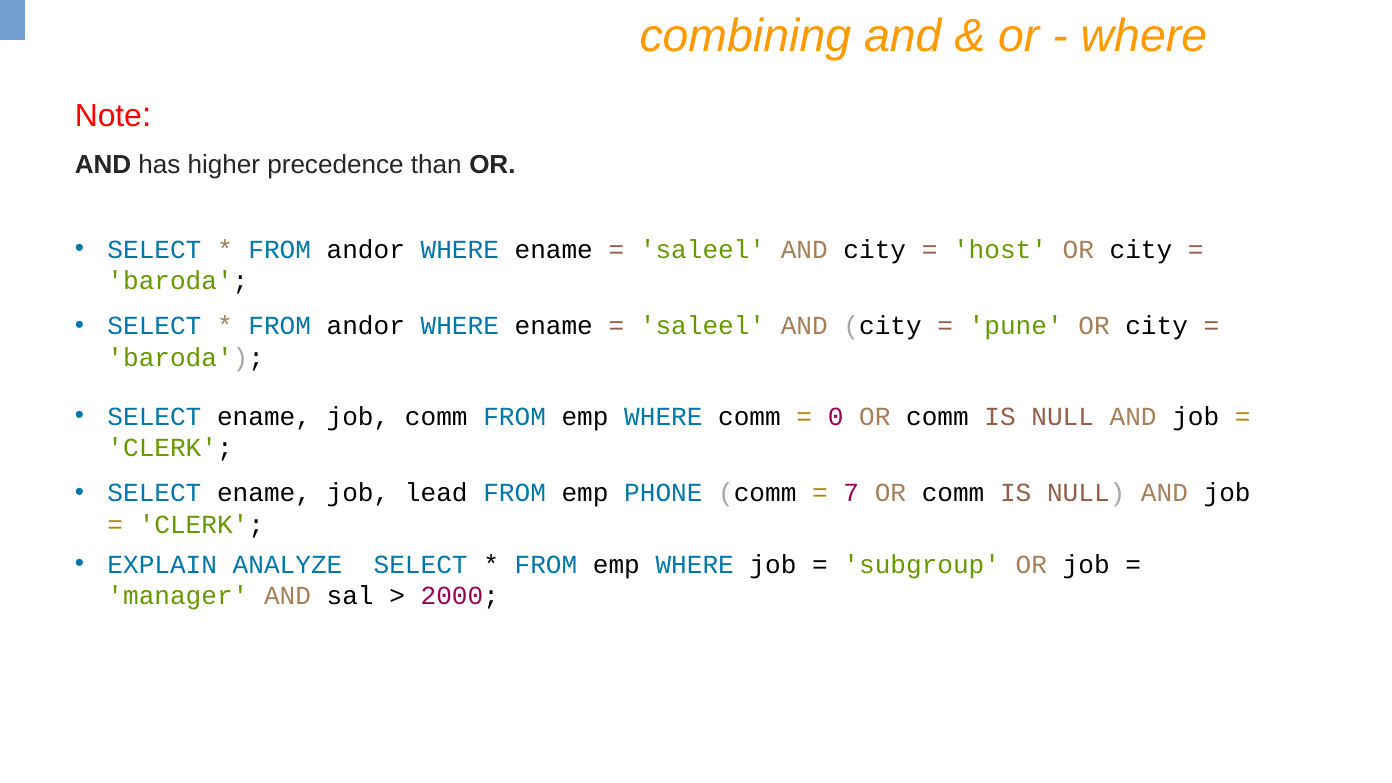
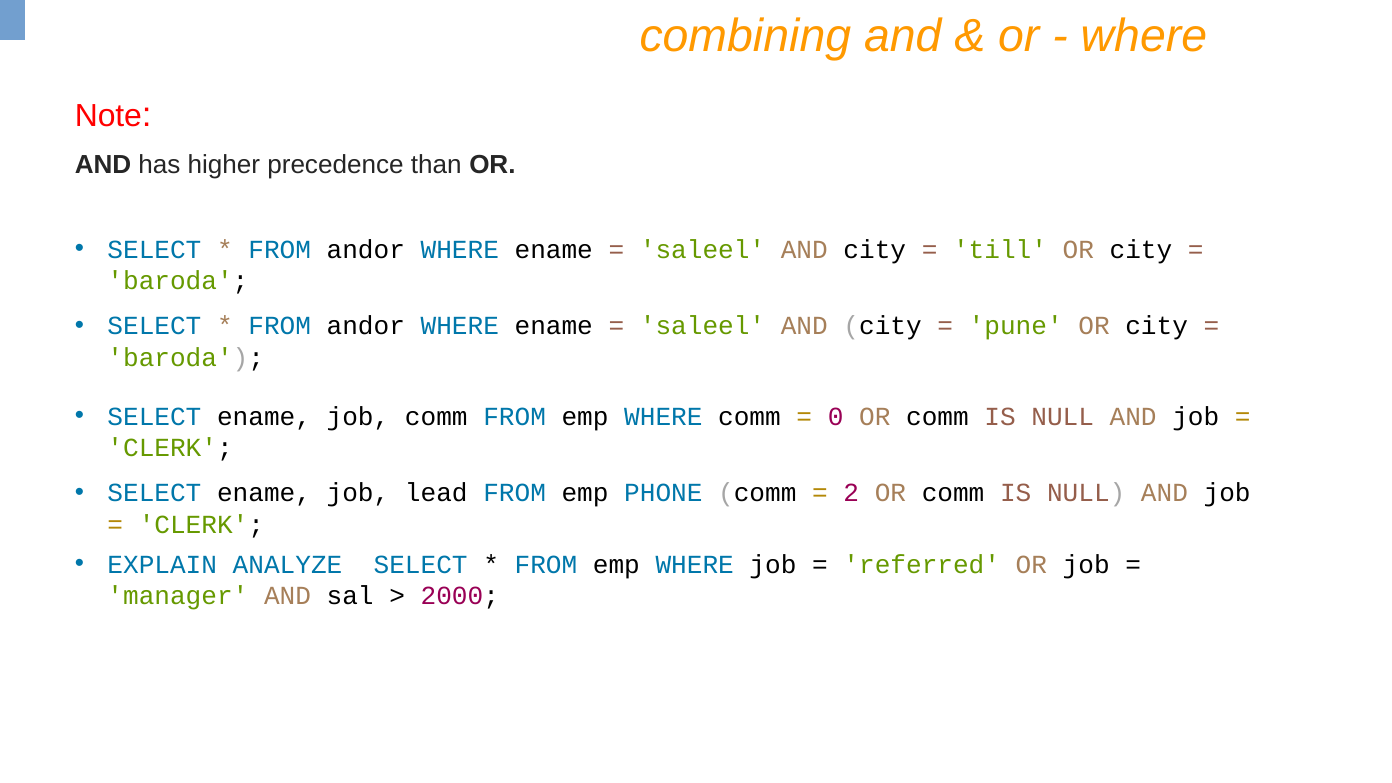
host: host -> till
7: 7 -> 2
subgroup: subgroup -> referred
